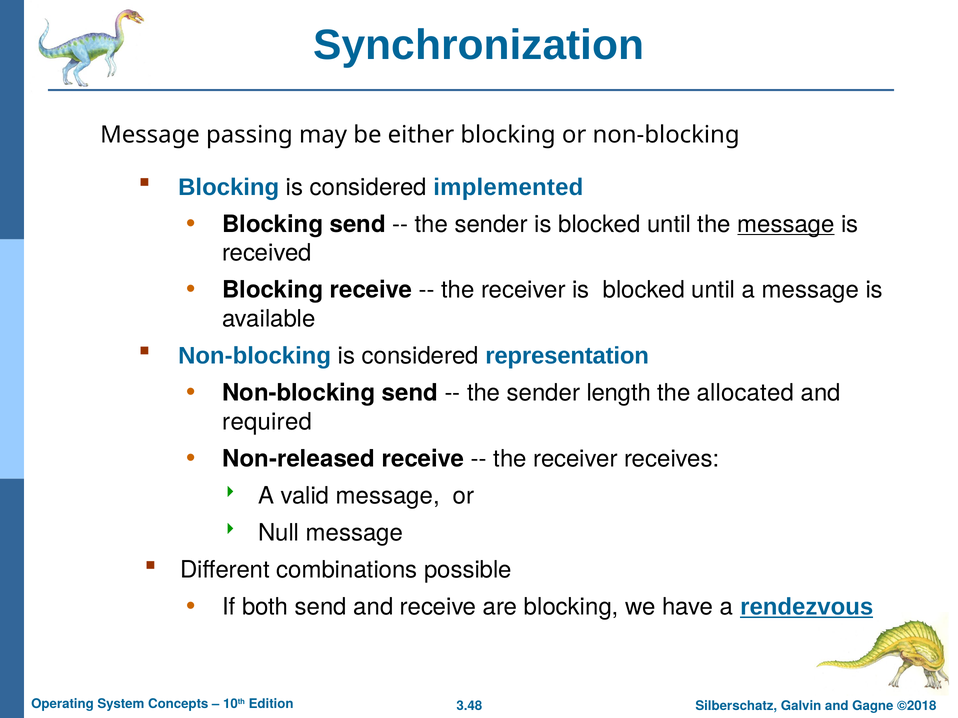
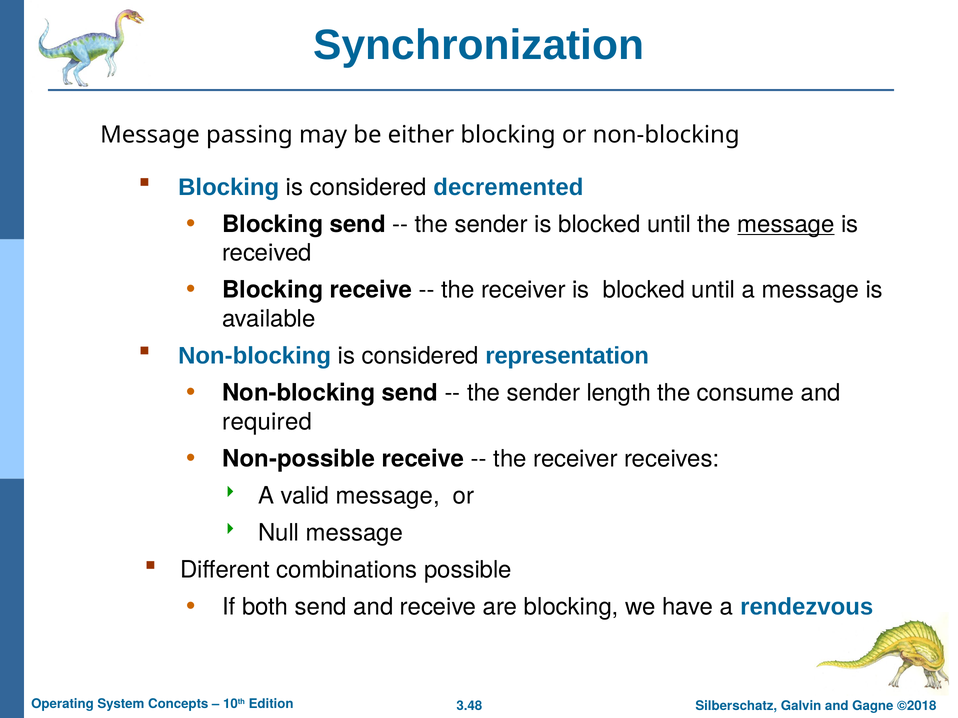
implemented: implemented -> decremented
allocated: allocated -> consume
Non-released: Non-released -> Non-possible
rendezvous underline: present -> none
